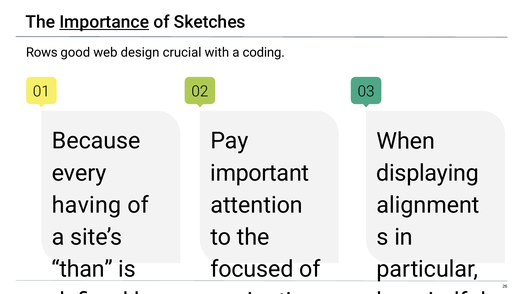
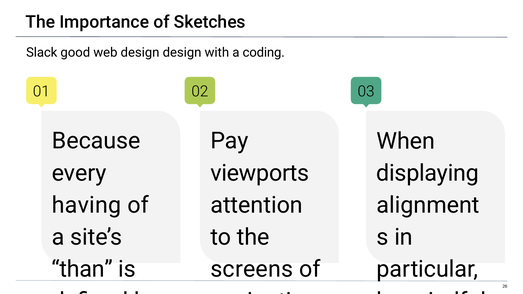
Importance underline: present -> none
Rows: Rows -> Slack
design crucial: crucial -> design
important: important -> viewports
focused: focused -> screens
